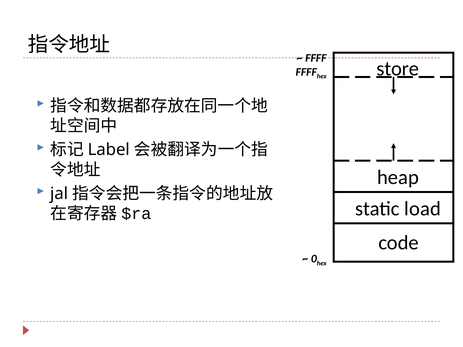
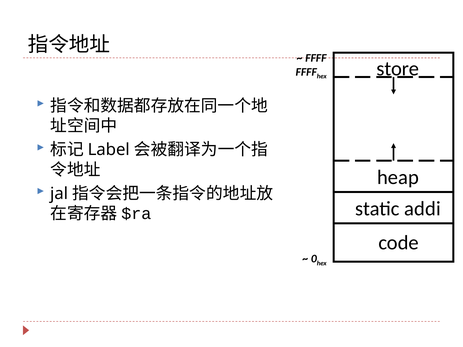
load: load -> addi
